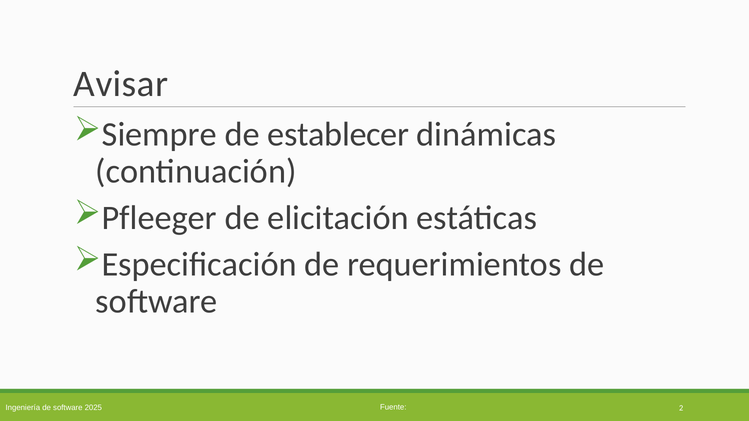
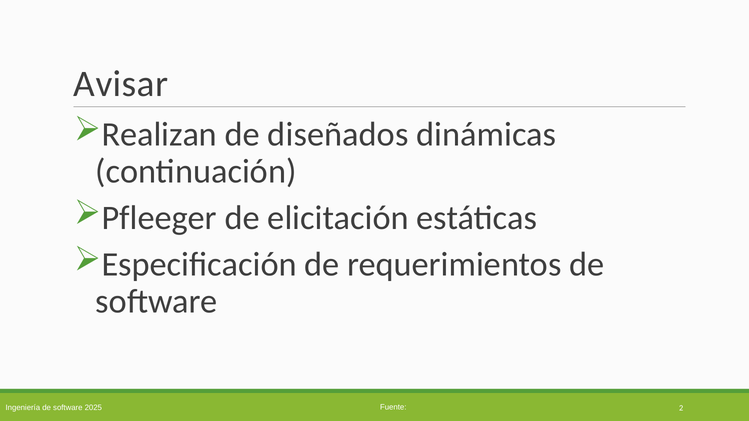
Siempre: Siempre -> Realizan
establecer: establecer -> diseñados
